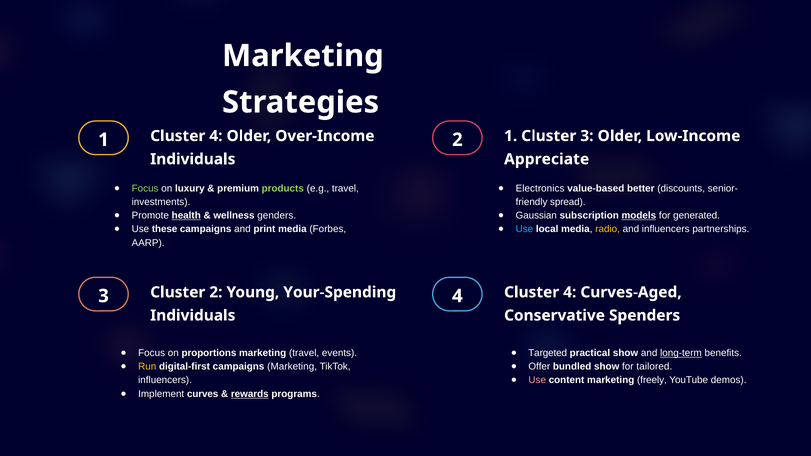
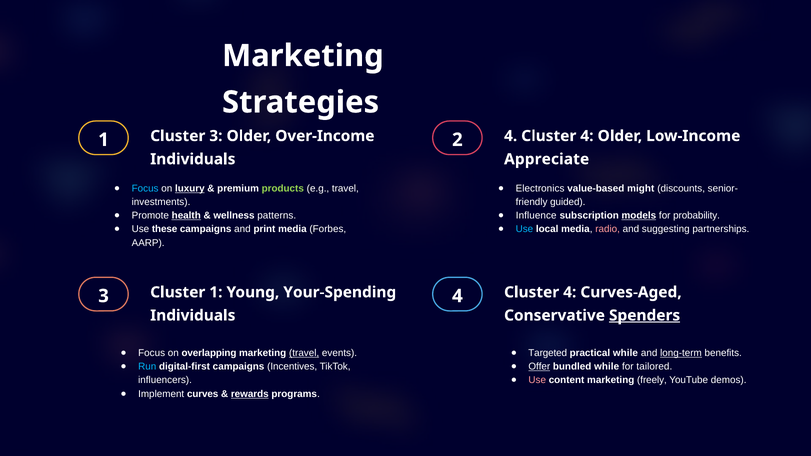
1 Cluster 4: 4 -> 3
2 1: 1 -> 4
3 at (587, 136): 3 -> 4
Focus at (145, 189) colour: light green -> light blue
luxury underline: none -> present
better: better -> might
spread: spread -> guided
genders: genders -> patterns
Gaussian: Gaussian -> Influence
generated: generated -> probability
radio colour: yellow -> pink
and influencers: influencers -> suggesting
Cluster 2: 2 -> 1
Spenders underline: none -> present
proportions: proportions -> overlapping
travel at (304, 353) underline: none -> present
practical show: show -> while
Run colour: yellow -> light blue
campaigns Marketing: Marketing -> Incentives
Offer underline: none -> present
bundled show: show -> while
